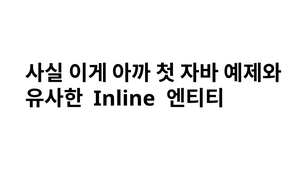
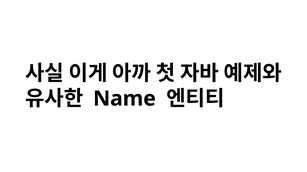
Inline: Inline -> Name
